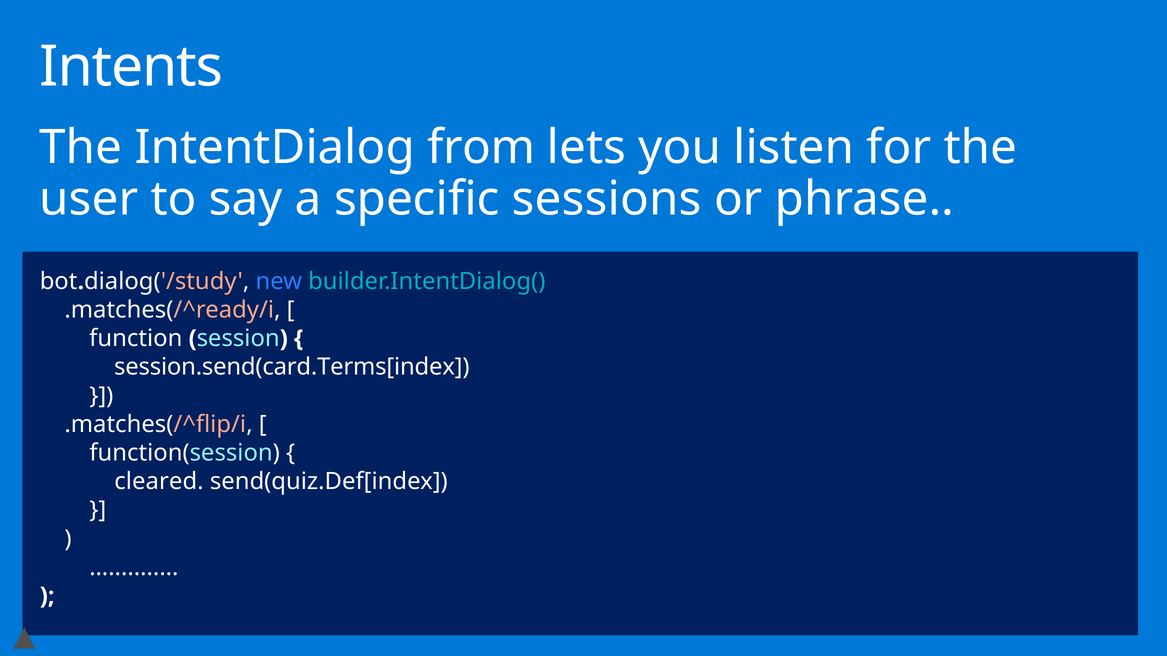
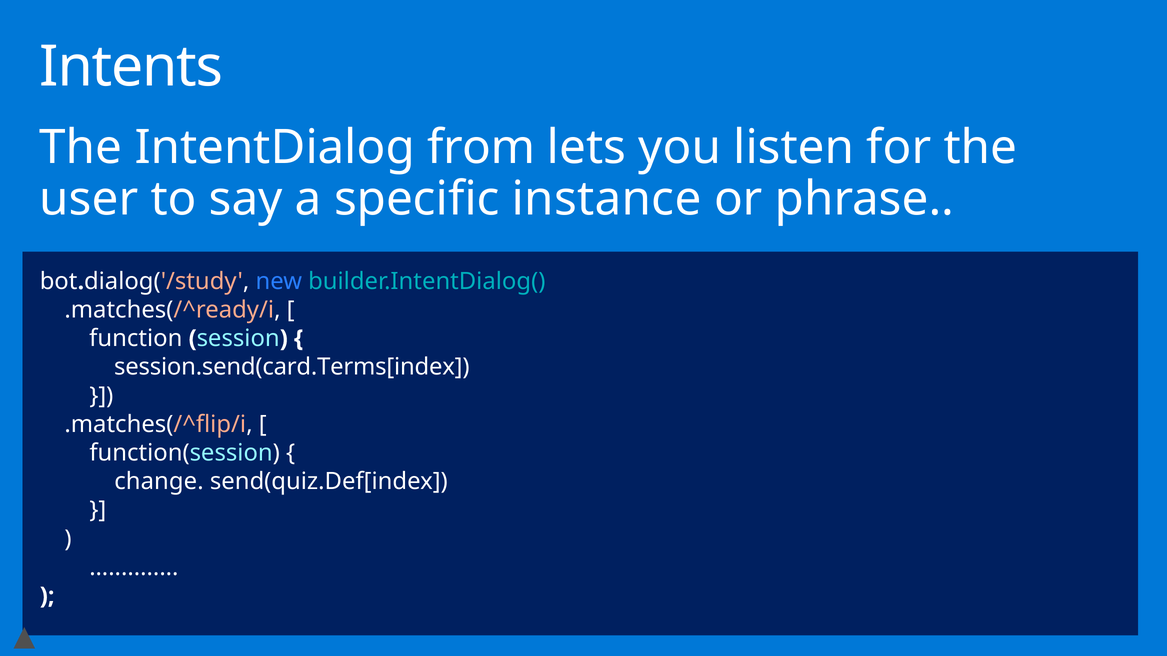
sessions: sessions -> instance
cleared: cleared -> change
